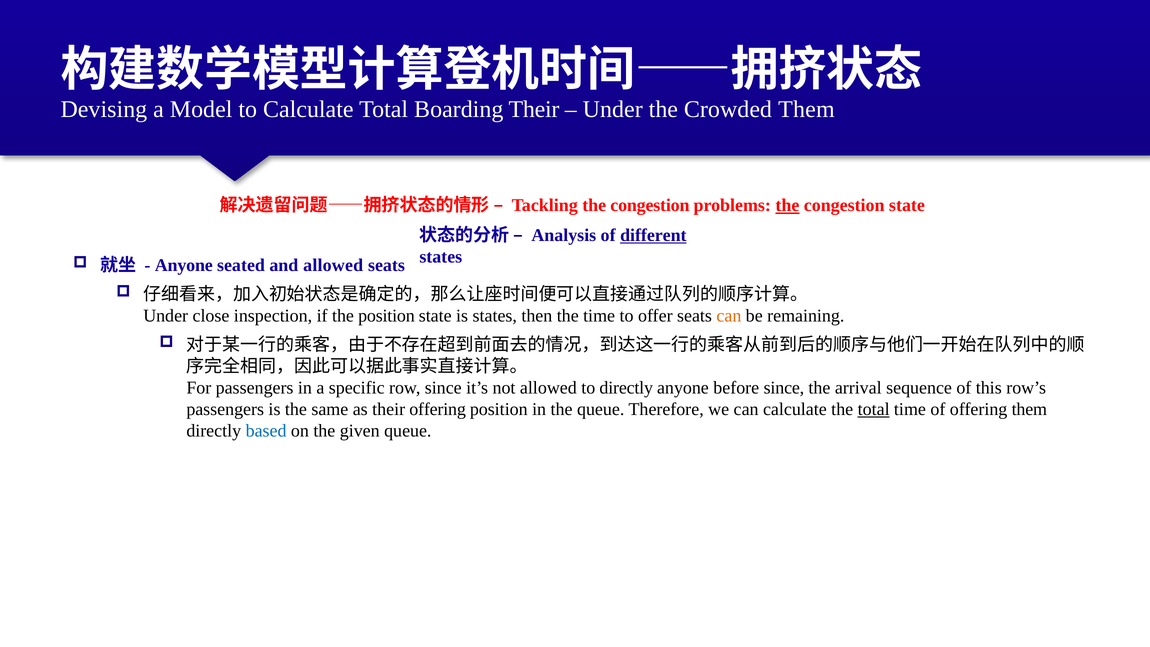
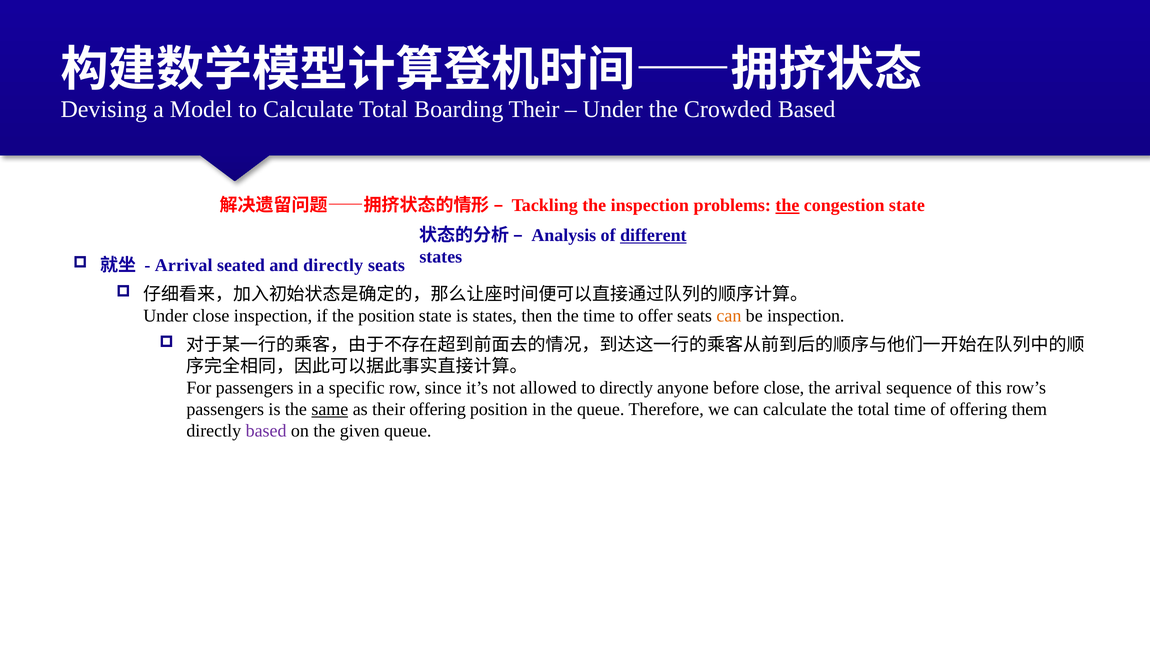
Crowded Them: Them -> Based
Tackling the congestion: congestion -> inspection
Anyone at (184, 265): Anyone -> Arrival
and allowed: allowed -> directly
be remaining: remaining -> inspection
before since: since -> close
same underline: none -> present
total at (874, 409) underline: present -> none
based at (266, 431) colour: blue -> purple
